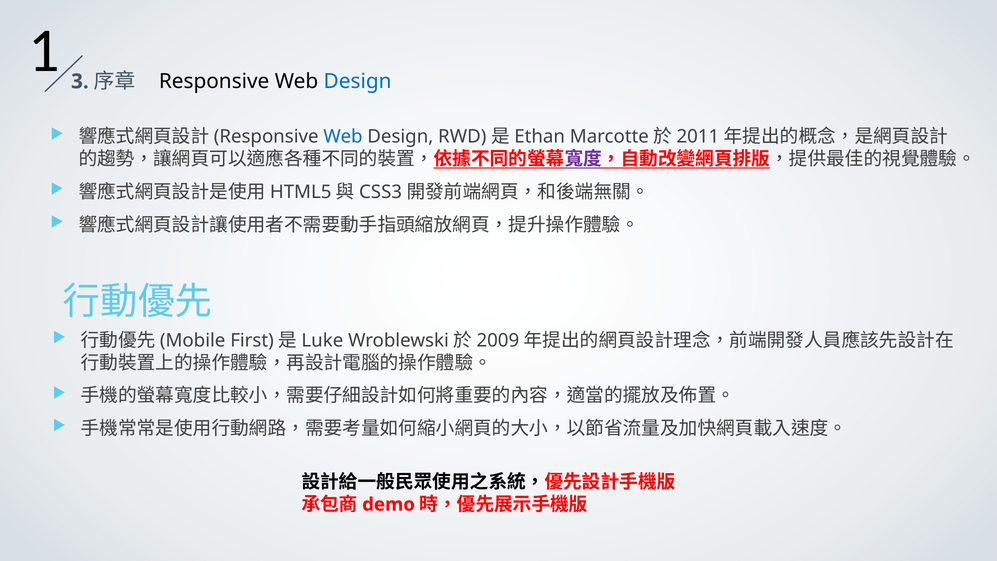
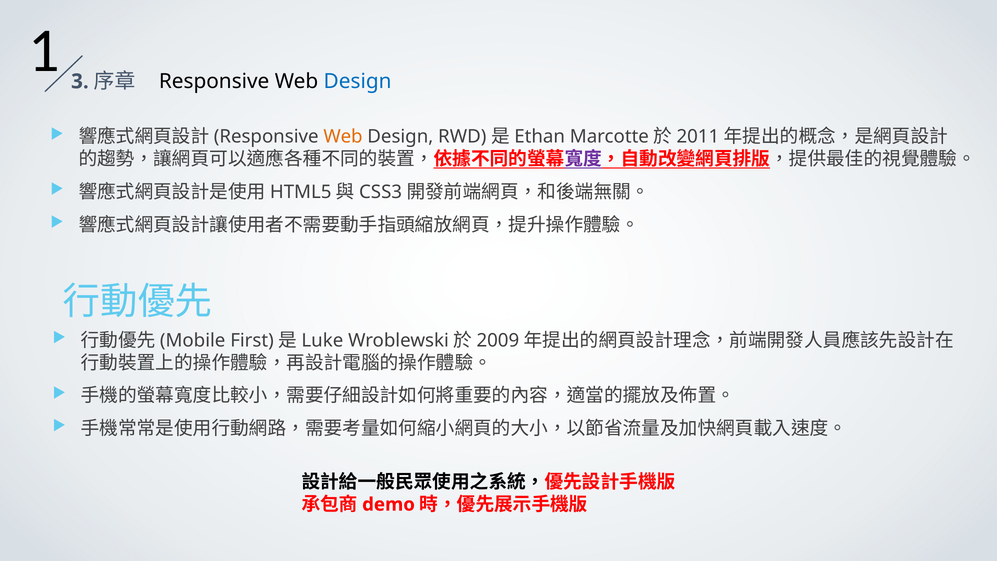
Web at (343, 137) colour: blue -> orange
